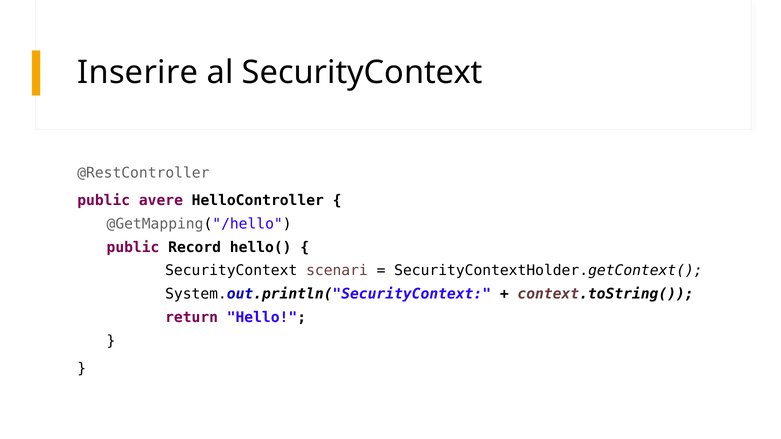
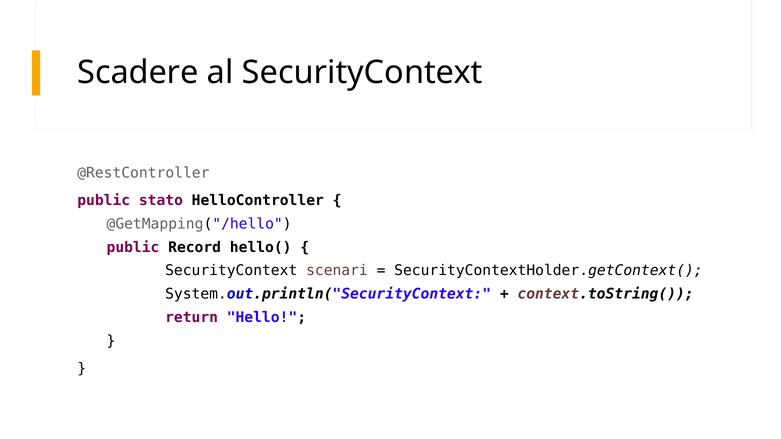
Inserire: Inserire -> Scadere
avere: avere -> stato
